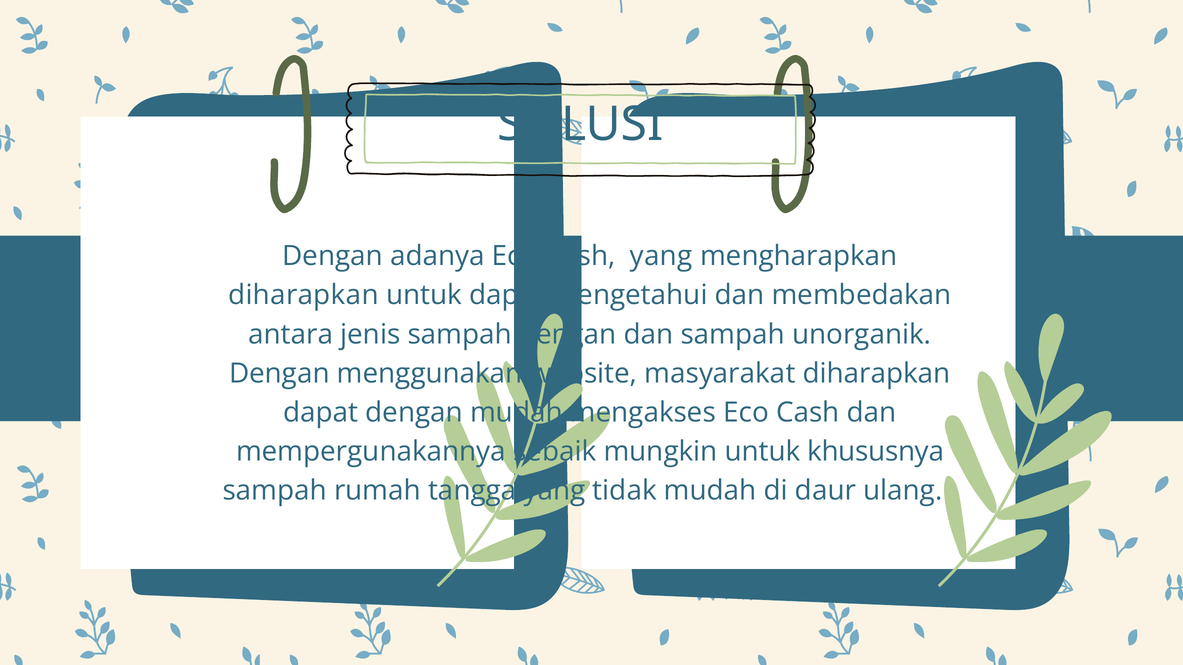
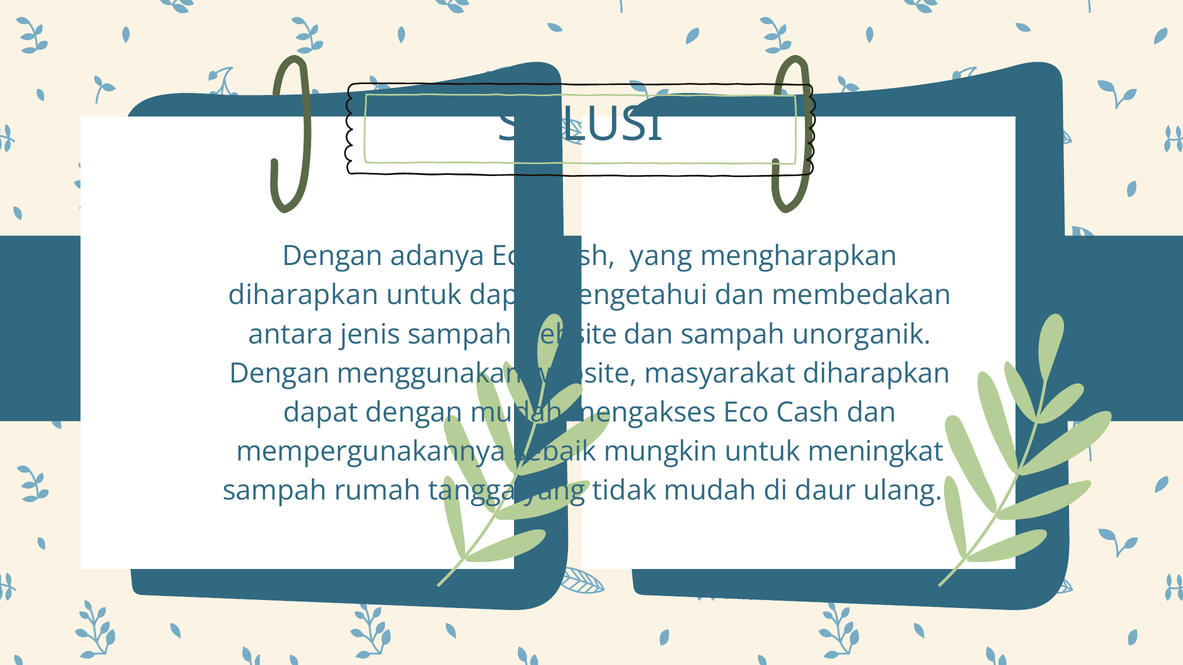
sampah dengan: dengan -> website
khususnya: khususnya -> meningkat
